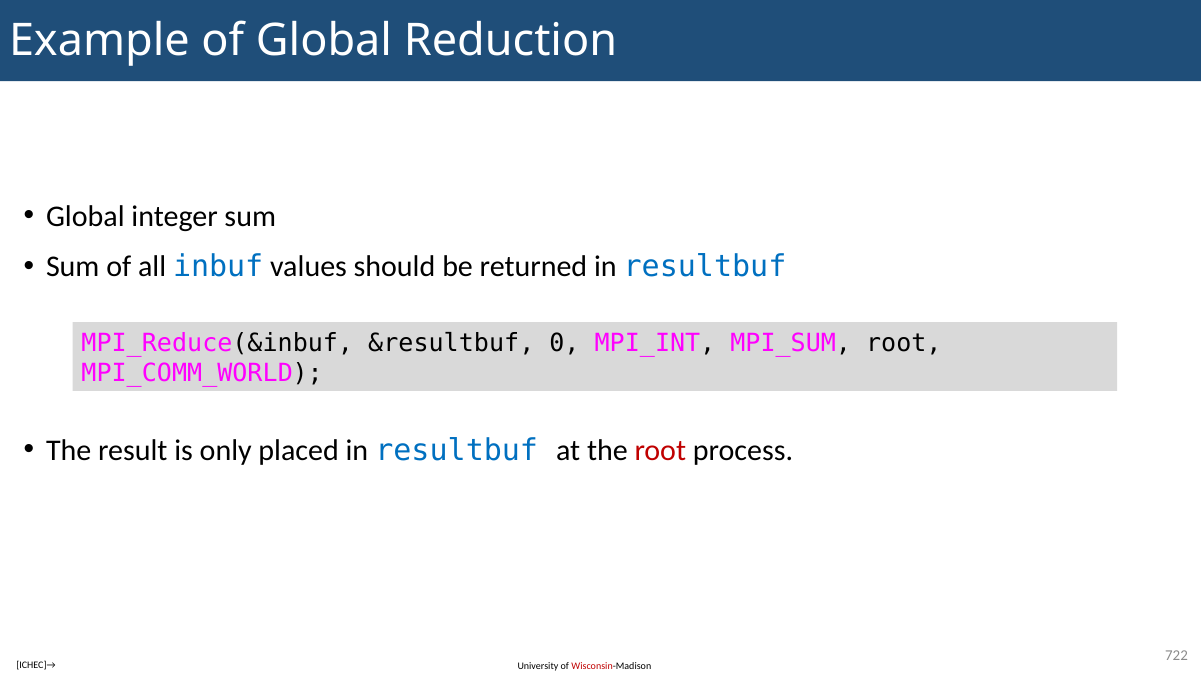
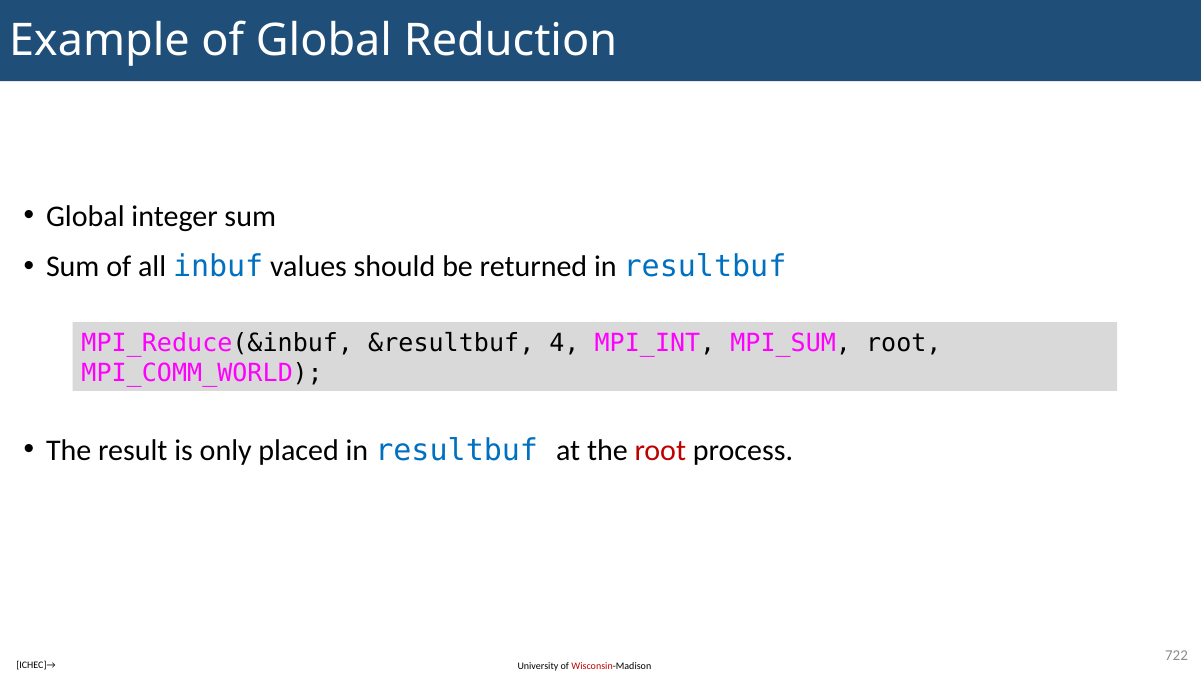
0: 0 -> 4
